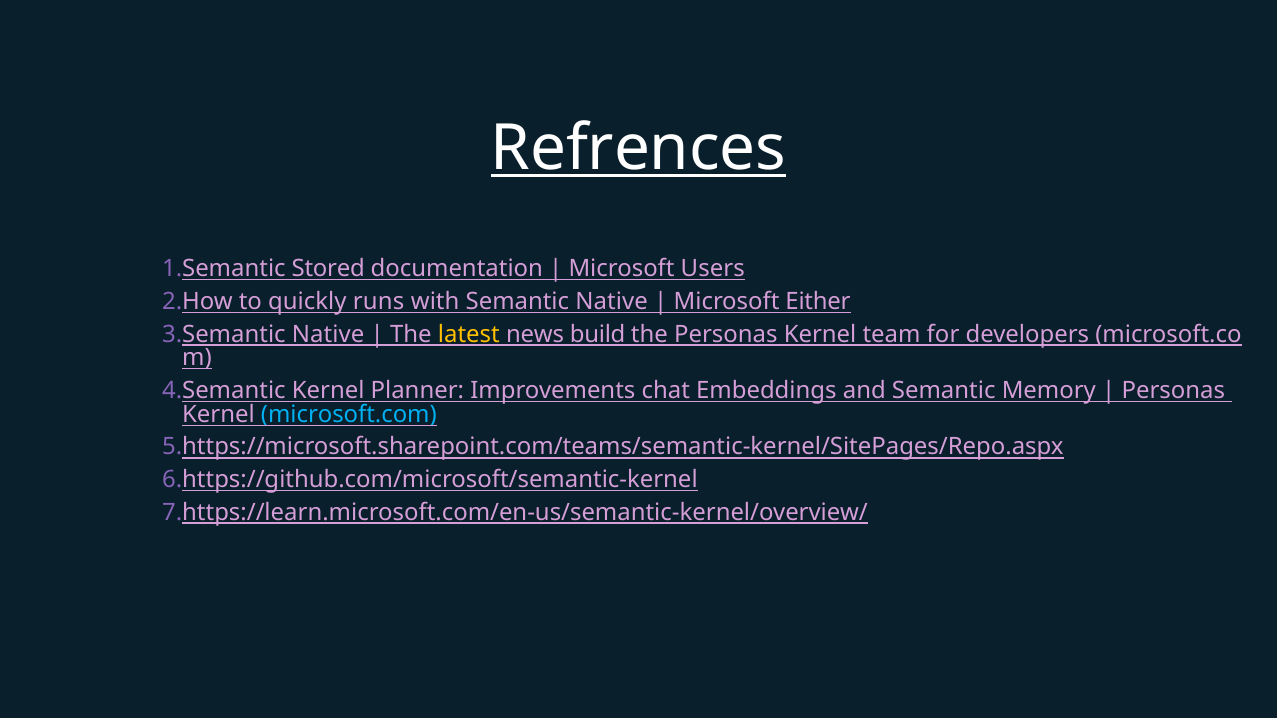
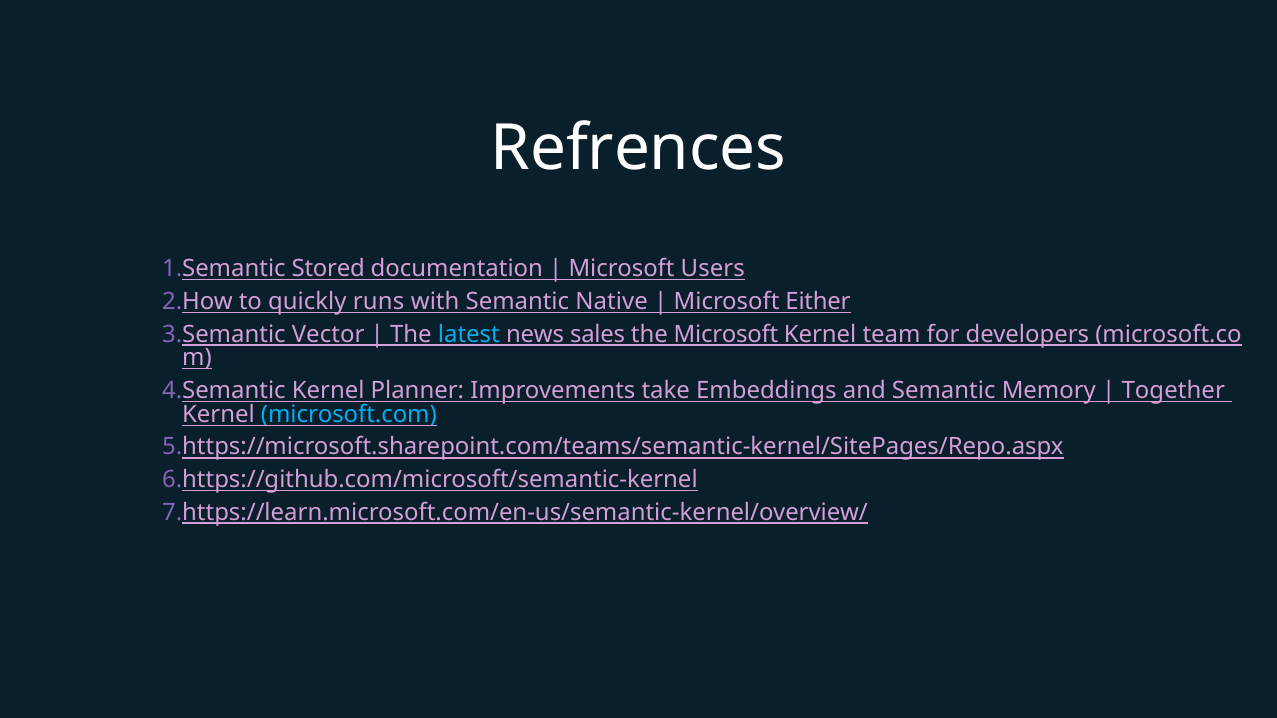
Refrences underline: present -> none
Native at (328, 334): Native -> Vector
latest colour: yellow -> light blue
build: build -> sales
the Personas: Personas -> Microsoft
chat: chat -> take
Personas at (1173, 391): Personas -> Together
